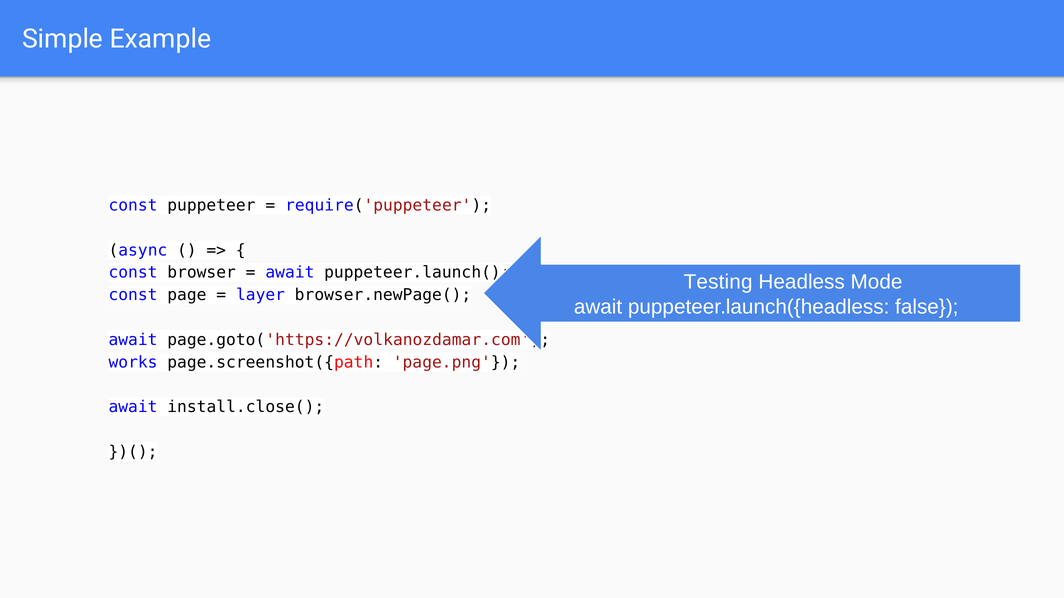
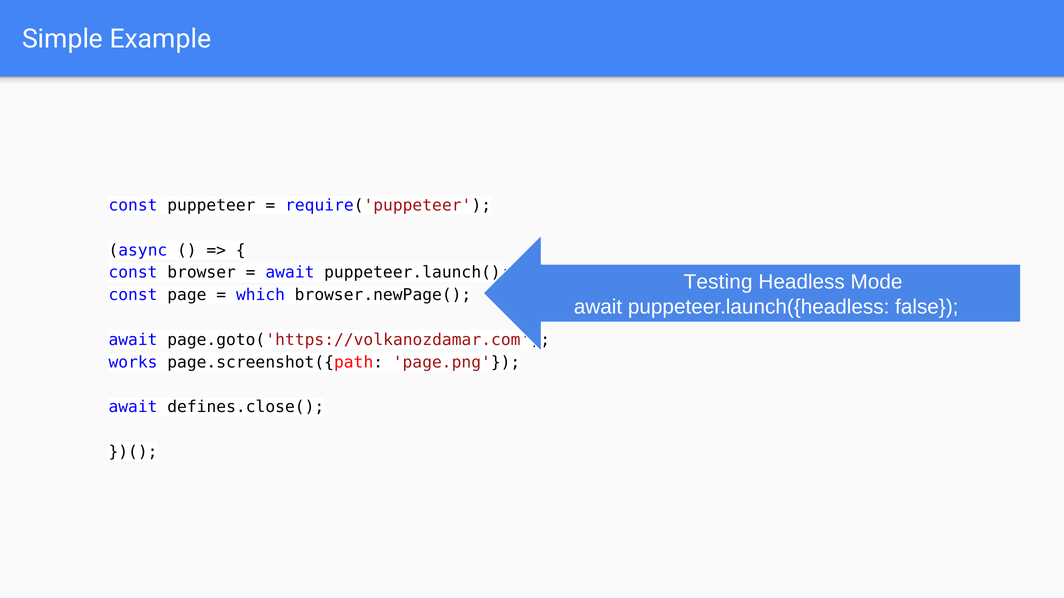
layer: layer -> which
install.close(: install.close( -> defines.close(
